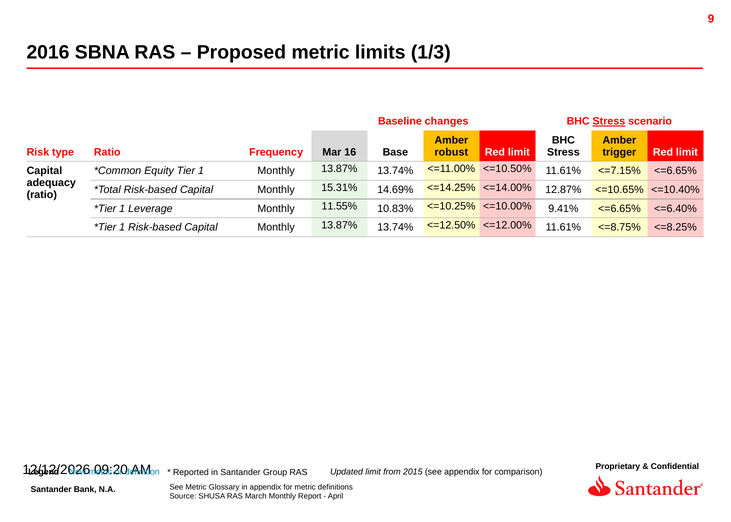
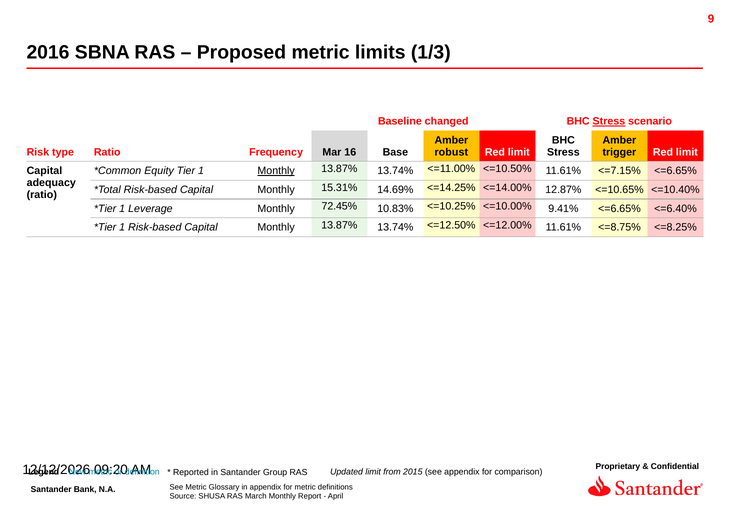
changes: changes -> changed
Monthly at (276, 171) underline: none -> present
11.55%: 11.55% -> 72.45%
